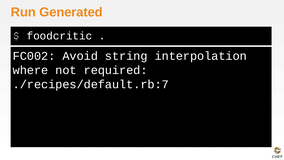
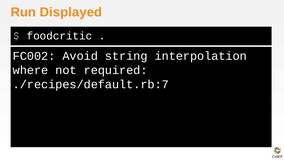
Generated: Generated -> Displayed
